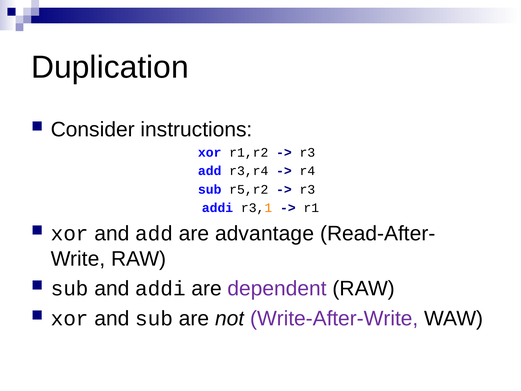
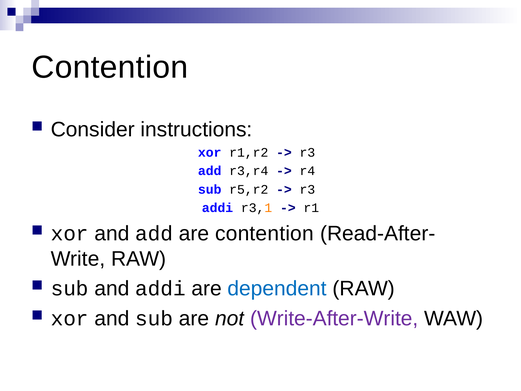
Duplication at (110, 67): Duplication -> Contention
are advantage: advantage -> contention
dependent colour: purple -> blue
